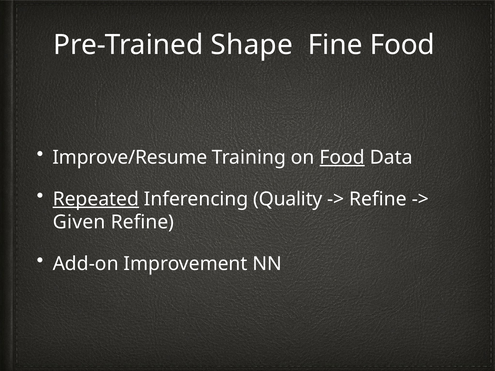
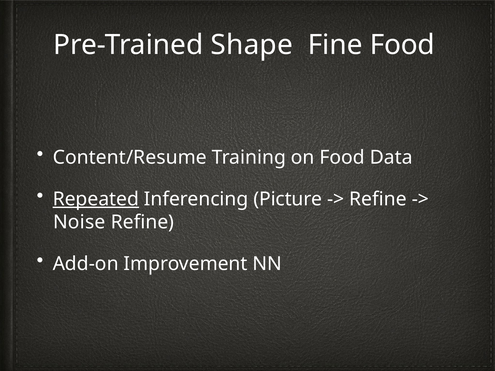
Improve/Resume: Improve/Resume -> Content/Resume
Food at (342, 158) underline: present -> none
Quality: Quality -> Picture
Given: Given -> Noise
